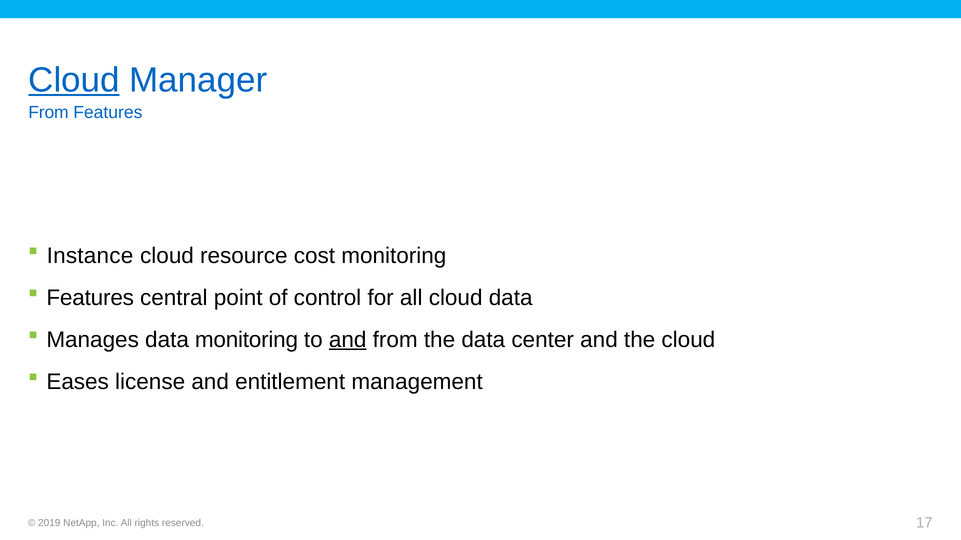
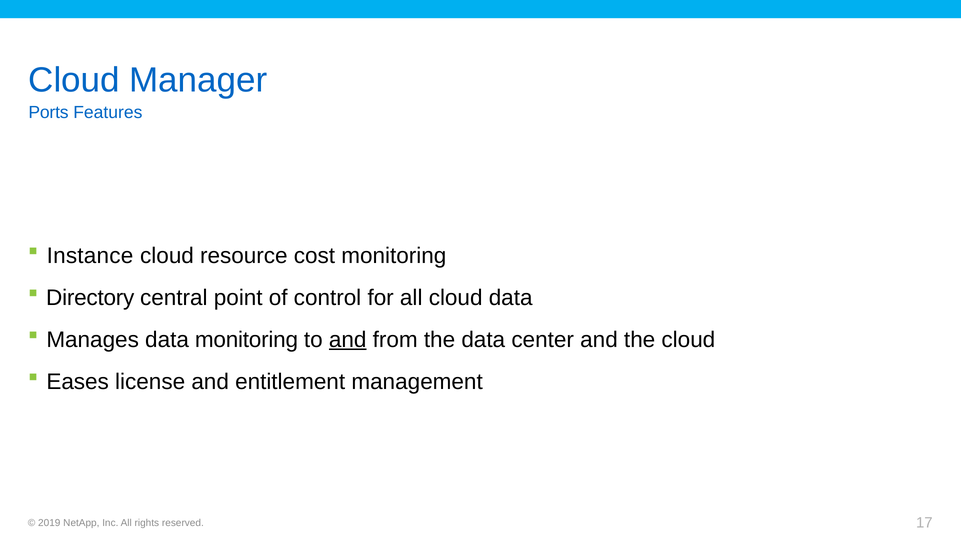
Cloud at (74, 80) underline: present -> none
From at (49, 113): From -> Ports
Features at (90, 298): Features -> Directory
